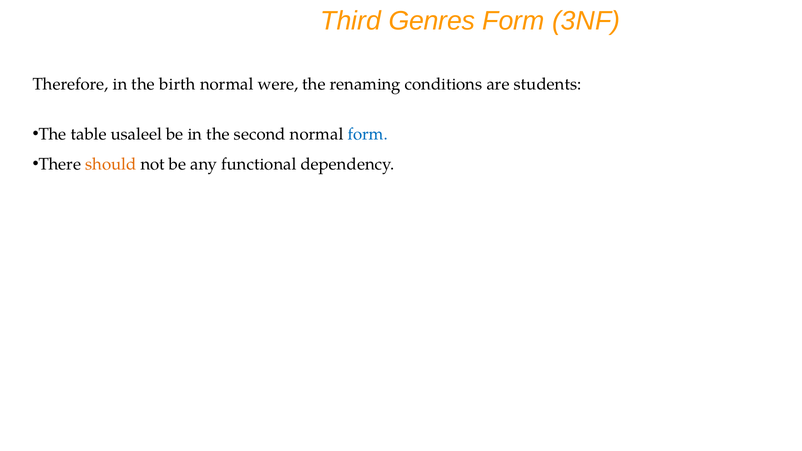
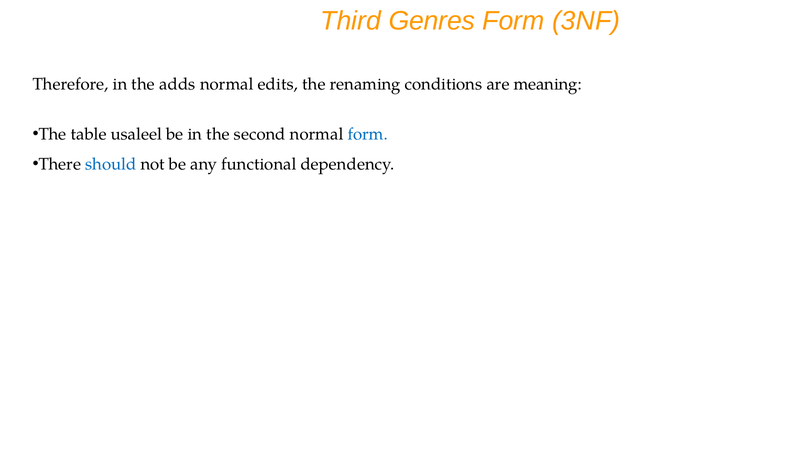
birth: birth -> adds
were: were -> edits
students: students -> meaning
should colour: orange -> blue
